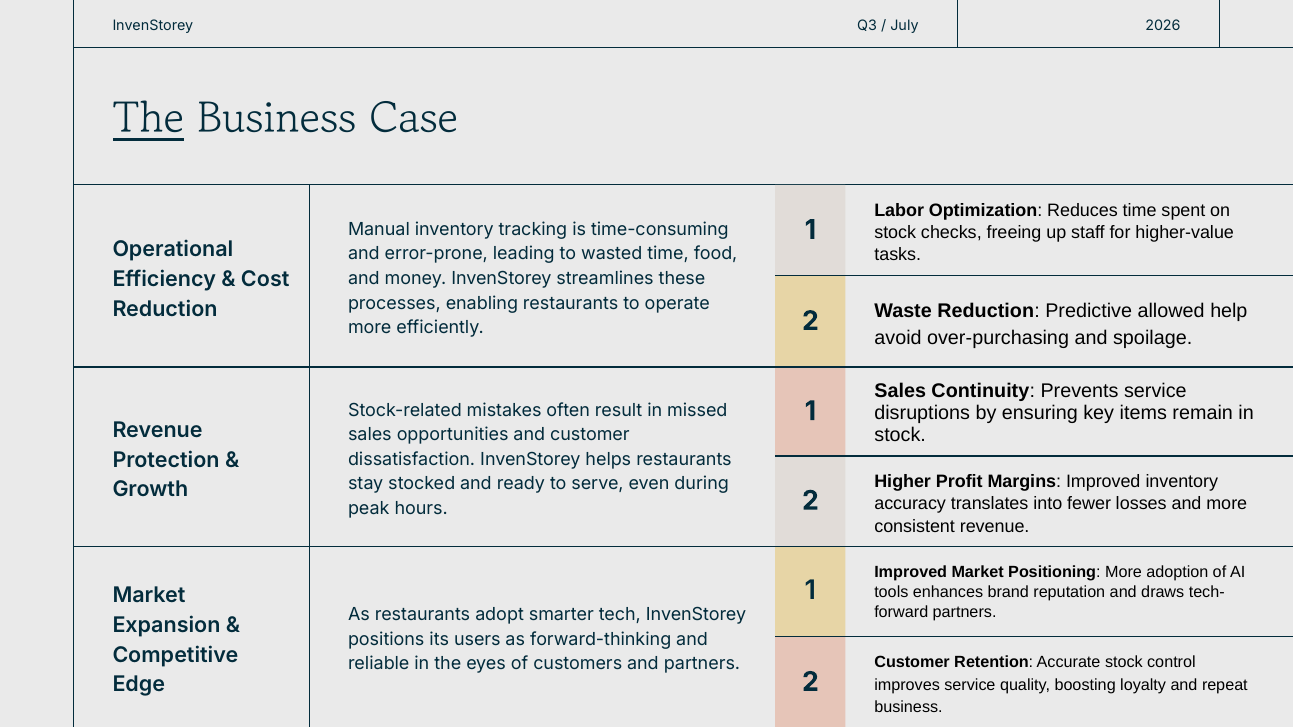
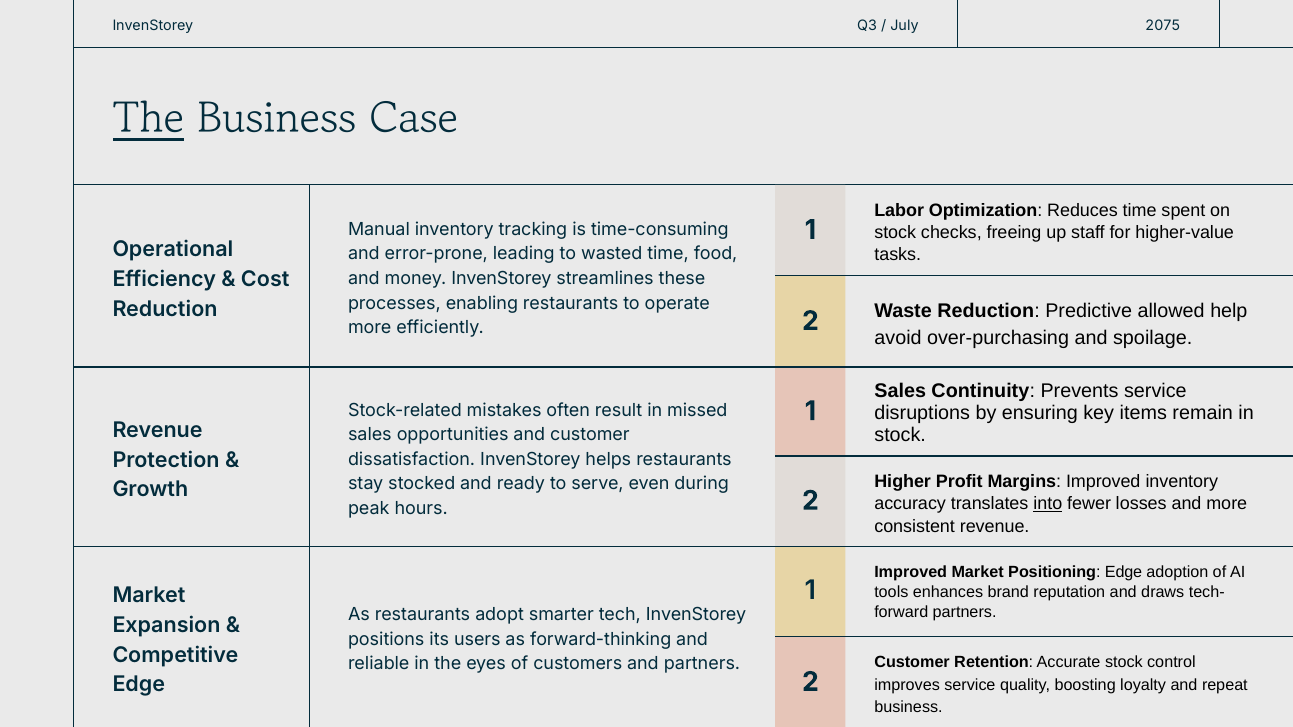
2026: 2026 -> 2075
into underline: none -> present
Positioning More: More -> Edge
